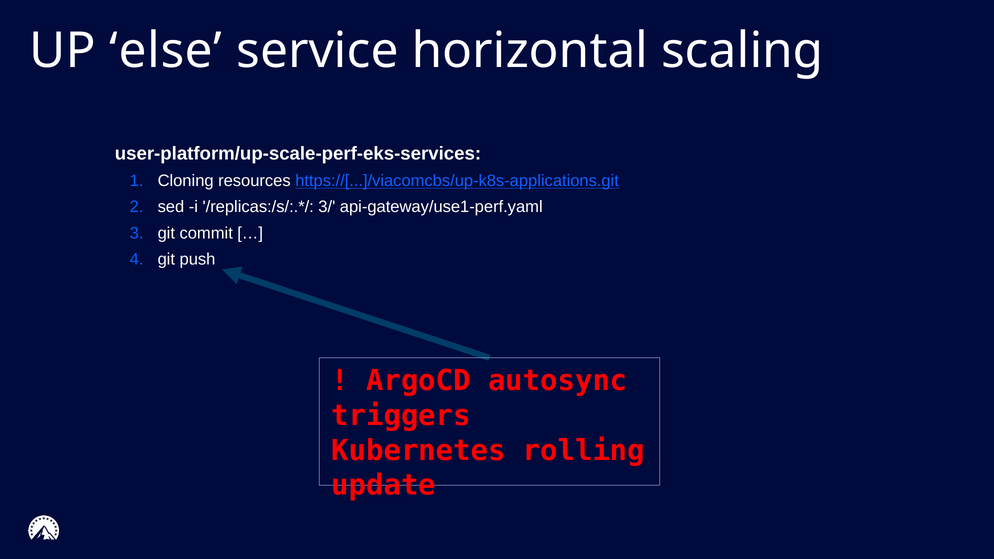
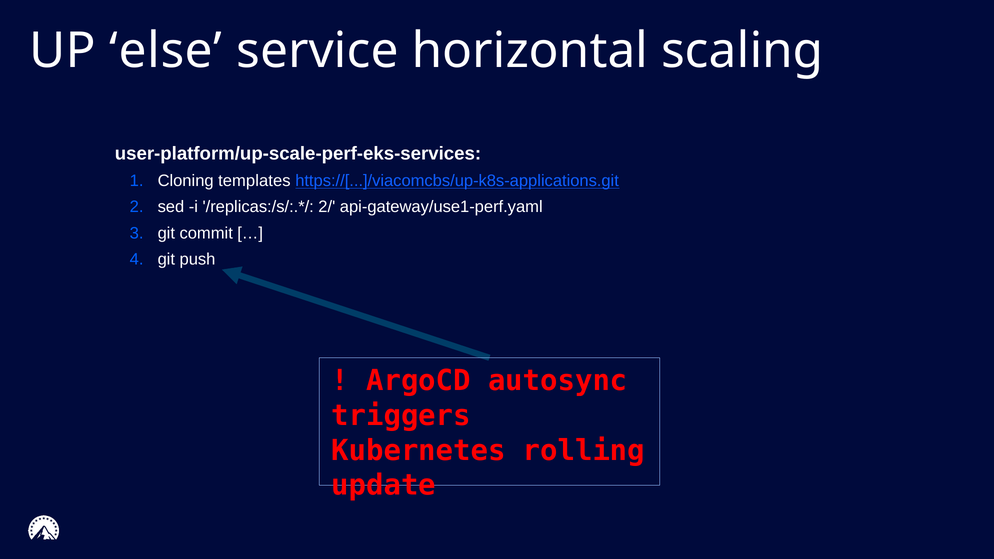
resources: resources -> templates
3/: 3/ -> 2/
